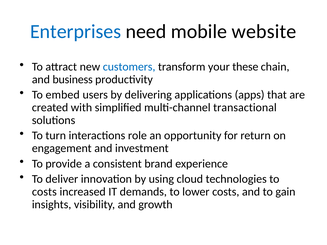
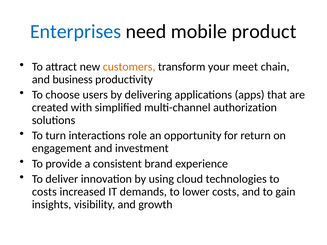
website: website -> product
customers colour: blue -> orange
these: these -> meet
embed: embed -> choose
transactional: transactional -> authorization
